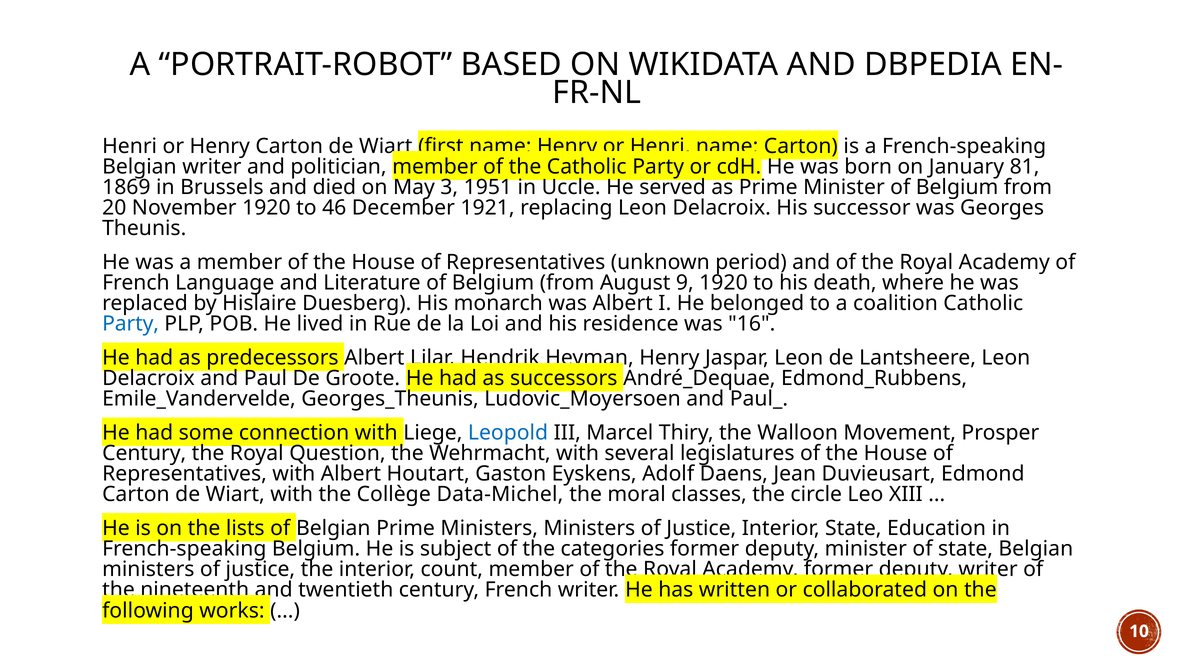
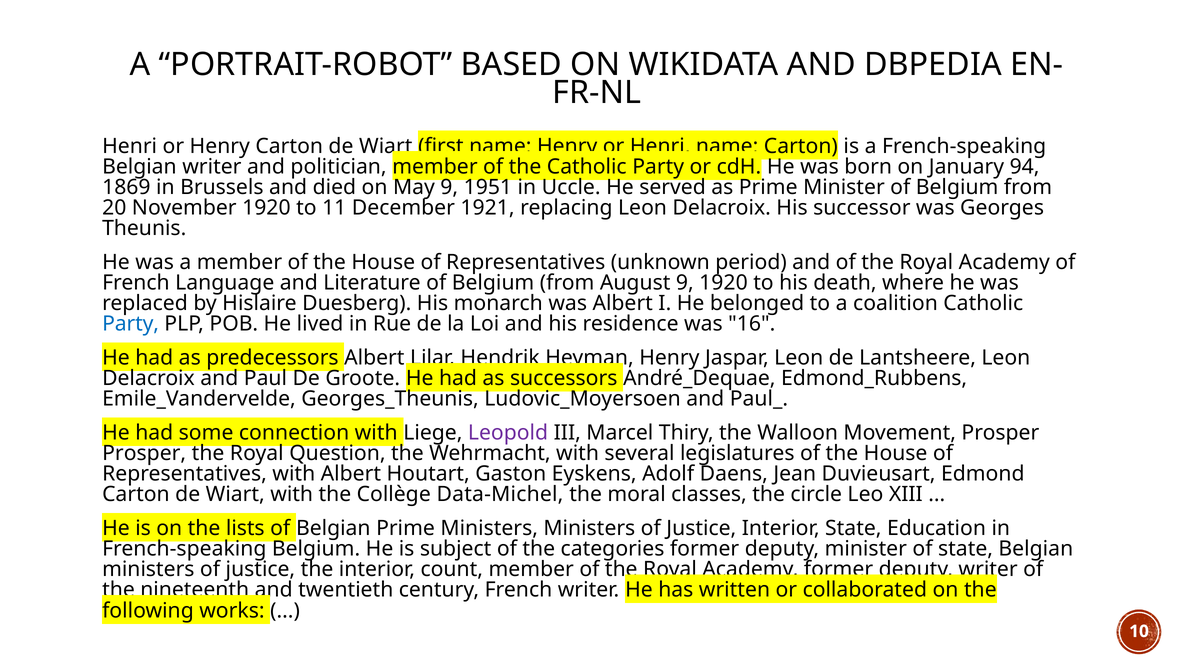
81: 81 -> 94
May 3: 3 -> 9
46: 46 -> 11
Leopold colour: blue -> purple
Century at (144, 454): Century -> Prosper
